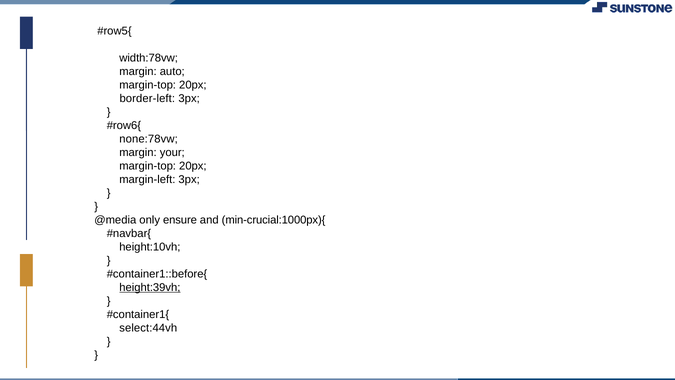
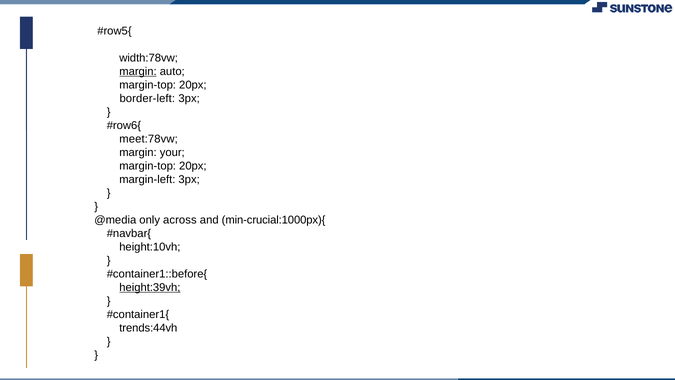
margin at (138, 71) underline: none -> present
none:78vw: none:78vw -> meet:78vw
ensure: ensure -> across
select:44vh: select:44vh -> trends:44vh
